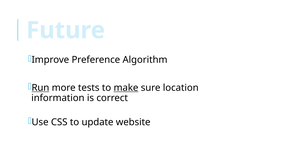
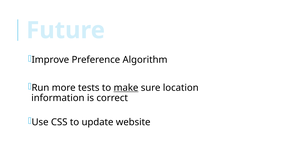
Run underline: present -> none
